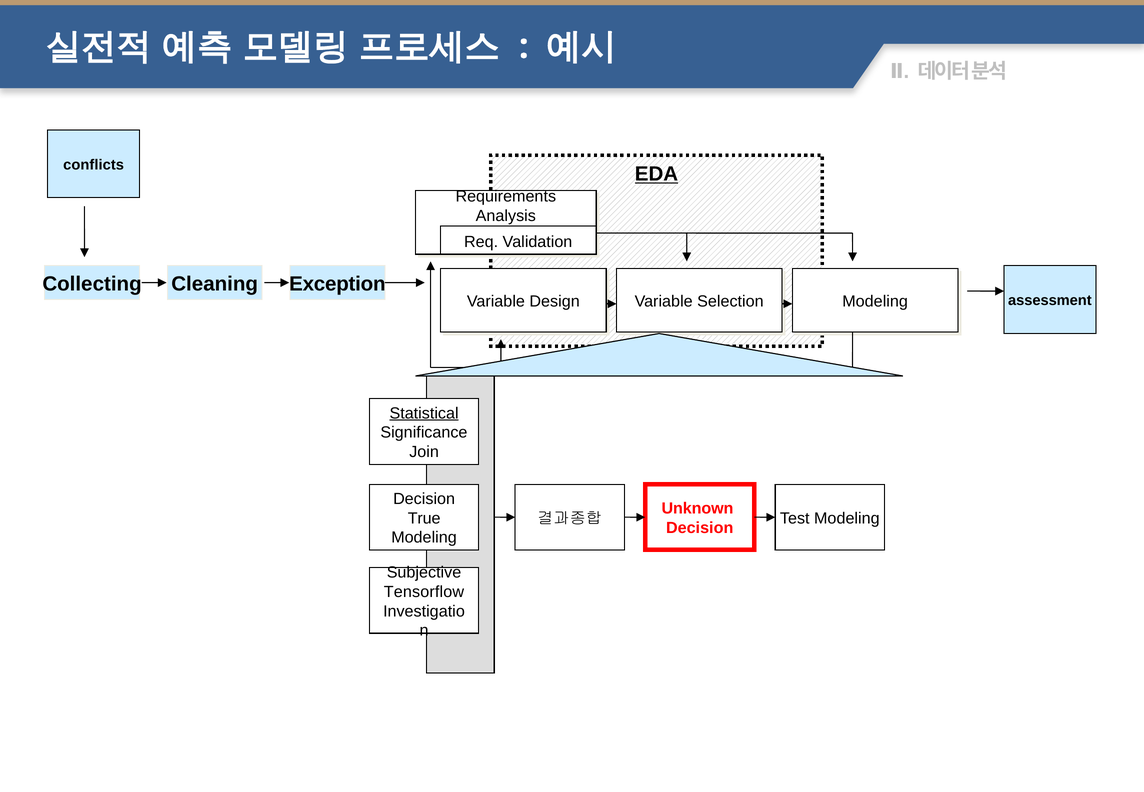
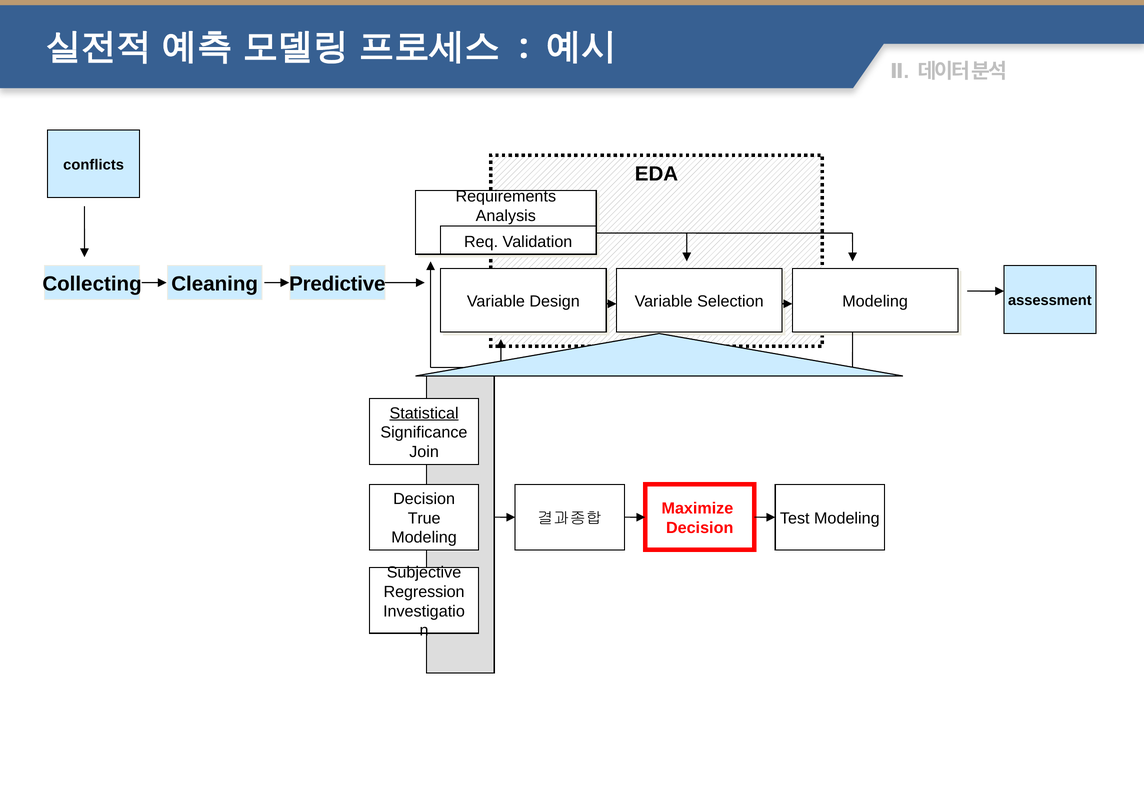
EDA underline: present -> none
Exception: Exception -> Predictive
Unknown: Unknown -> Maximize
Tensorflow: Tensorflow -> Regression
